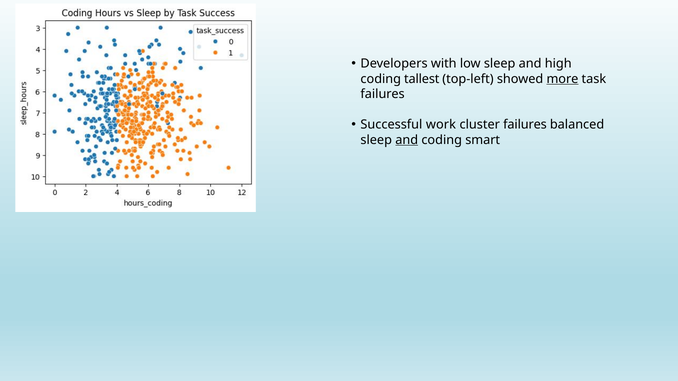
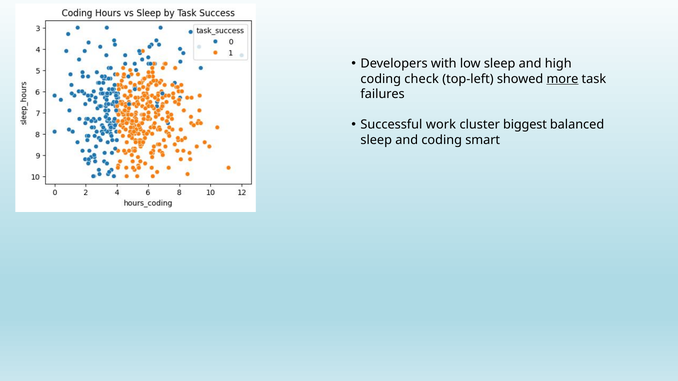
tallest: tallest -> check
cluster failures: failures -> biggest
and at (407, 140) underline: present -> none
